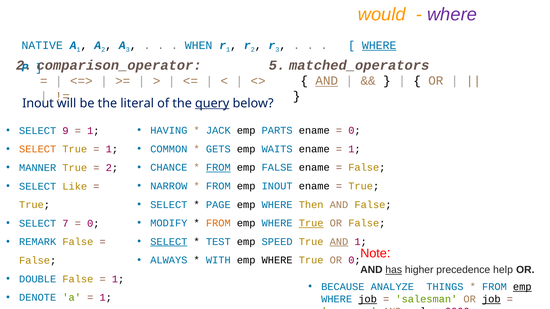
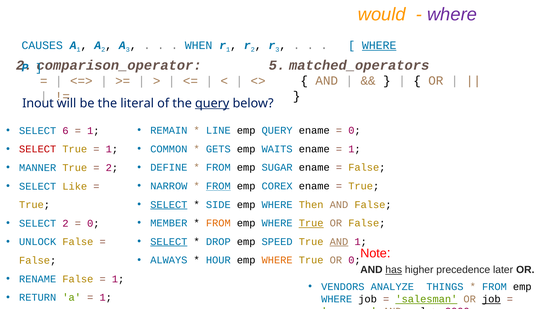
NATIVE: NATIVE -> CAUSES
AND at (327, 81) underline: present -> none
HAVING: HAVING -> REMAIN
JACK: JACK -> LINE
emp PARTS: PARTS -> QUERY
9: 9 -> 6
SELECT at (38, 149) colour: orange -> red
CHANCE: CHANCE -> DEFINE
FROM at (218, 168) underline: present -> none
emp FALSE: FALSE -> SUGAR
FROM at (218, 186) underline: none -> present
emp INOUT: INOUT -> COREX
SELECT at (169, 205) underline: none -> present
PAGE: PAGE -> SIDE
MODIFY: MODIFY -> MEMBER
SELECT 7: 7 -> 2
TEST: TEST -> DROP
REMARK: REMARK -> UNLOCK
WITH: WITH -> HOUR
WHERE at (277, 261) colour: black -> orange
help: help -> later
DOUBLE: DOUBLE -> RENAME
BECAUSE: BECAUSE -> VENDORS
emp at (522, 287) underline: present -> none
DENOTE: DENOTE -> RETURN
job at (368, 300) underline: present -> none
salesman underline: none -> present
